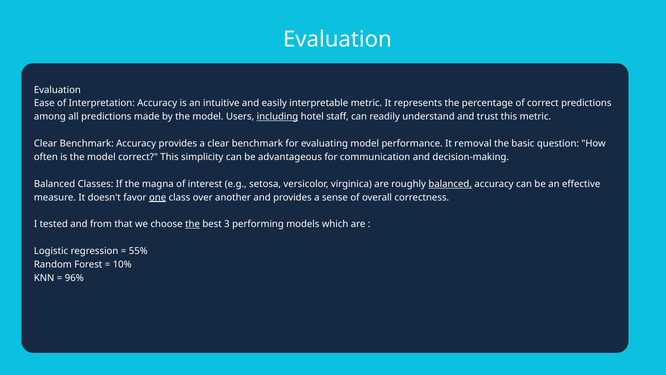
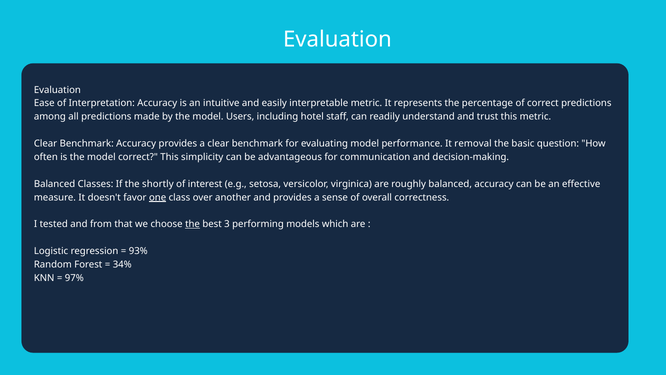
including underline: present -> none
magna: magna -> shortly
balanced at (450, 184) underline: present -> none
55%: 55% -> 93%
10%: 10% -> 34%
96%: 96% -> 97%
